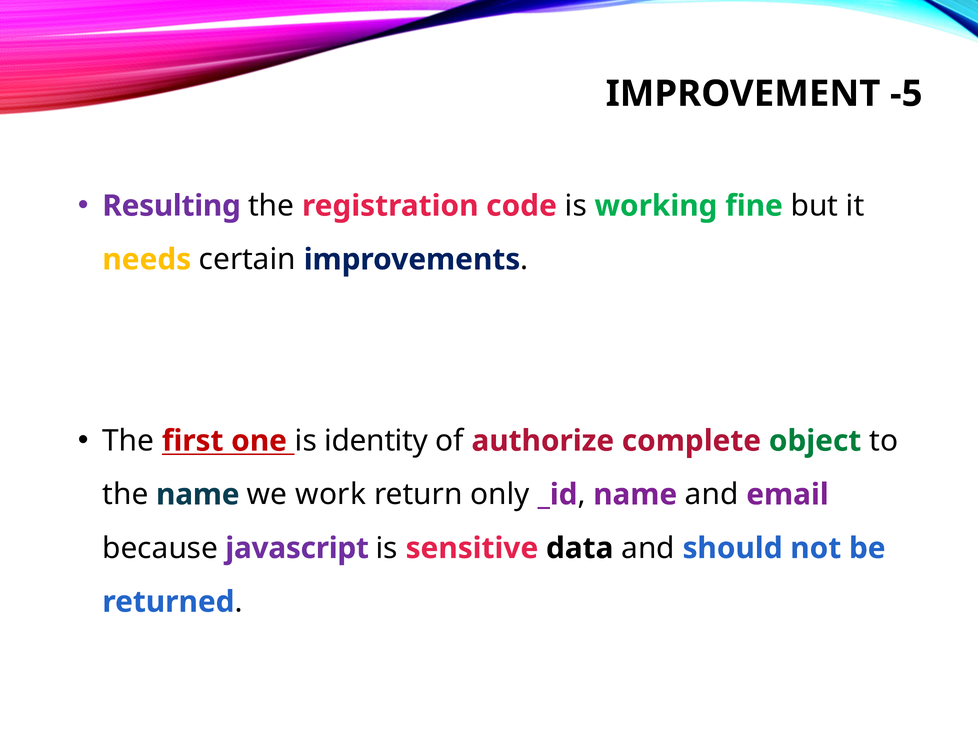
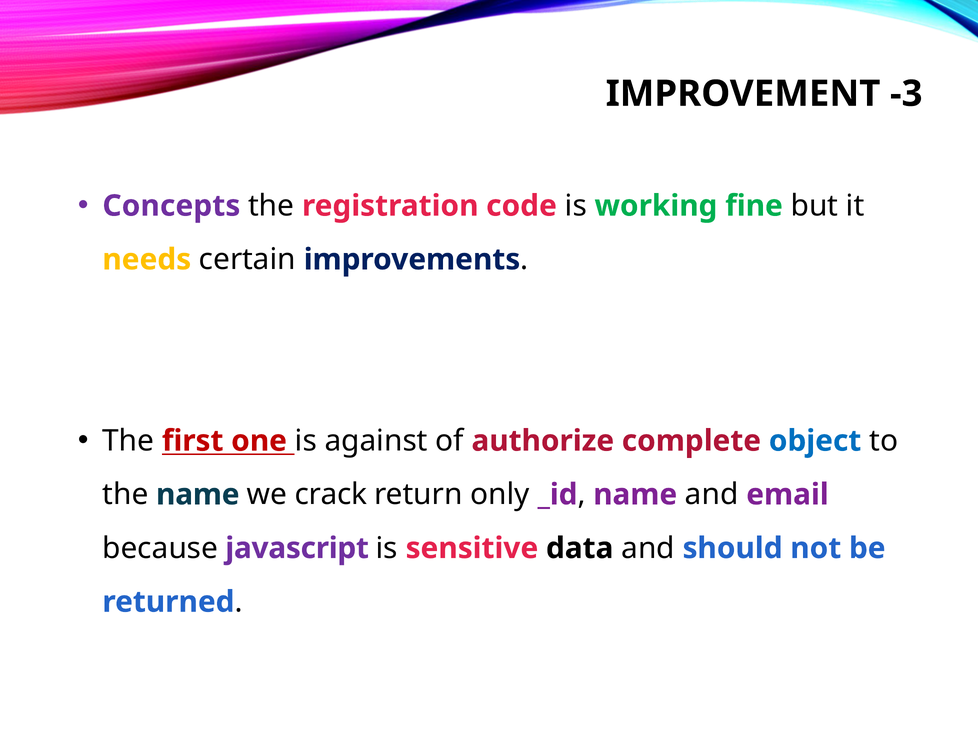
-5: -5 -> -3
Resulting: Resulting -> Concepts
identity: identity -> against
object colour: green -> blue
work: work -> crack
